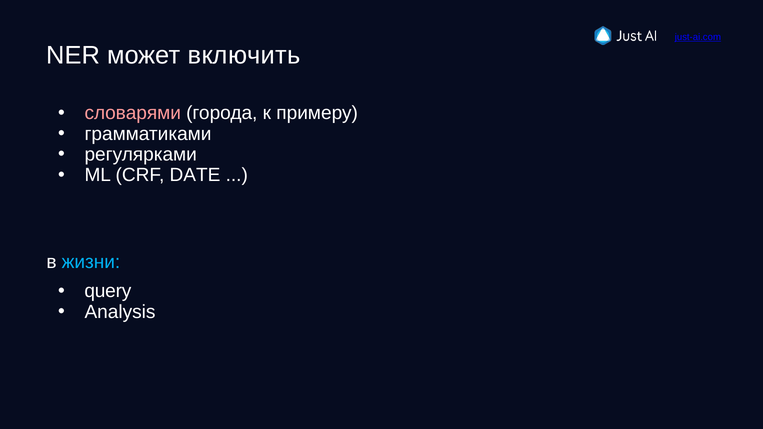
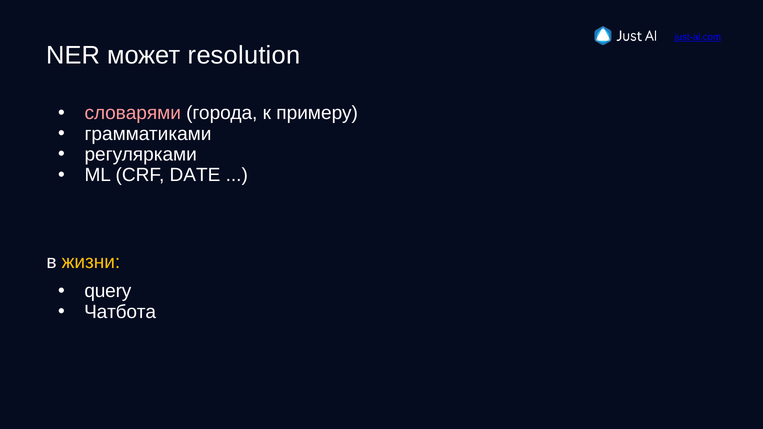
включить: включить -> resolution
жизни colour: light blue -> yellow
Analysis: Analysis -> Чатбота
